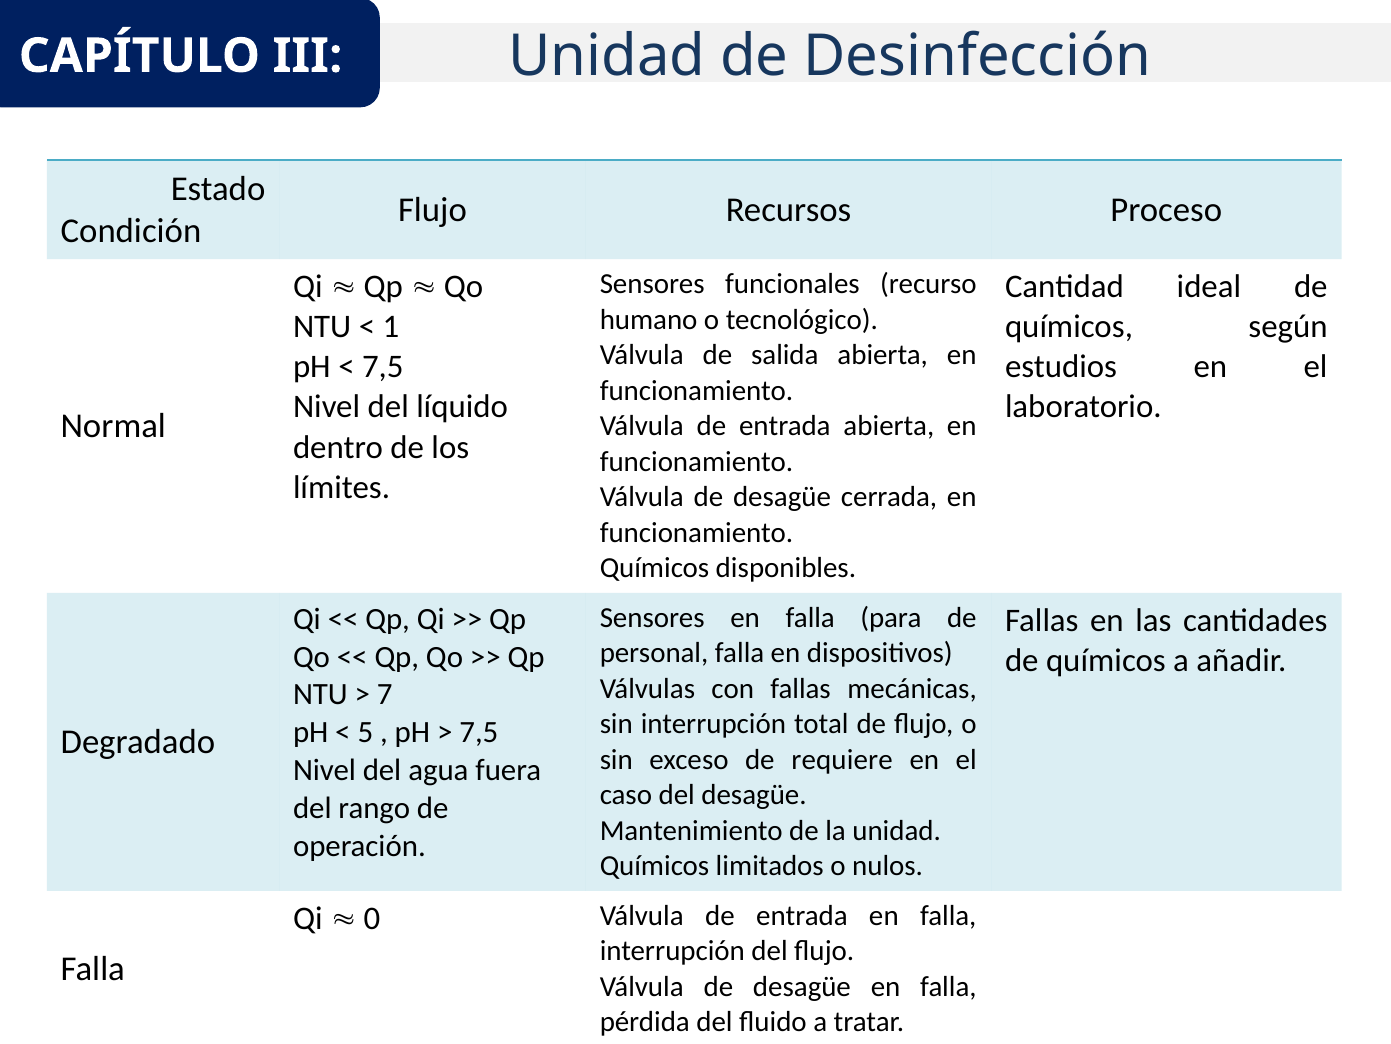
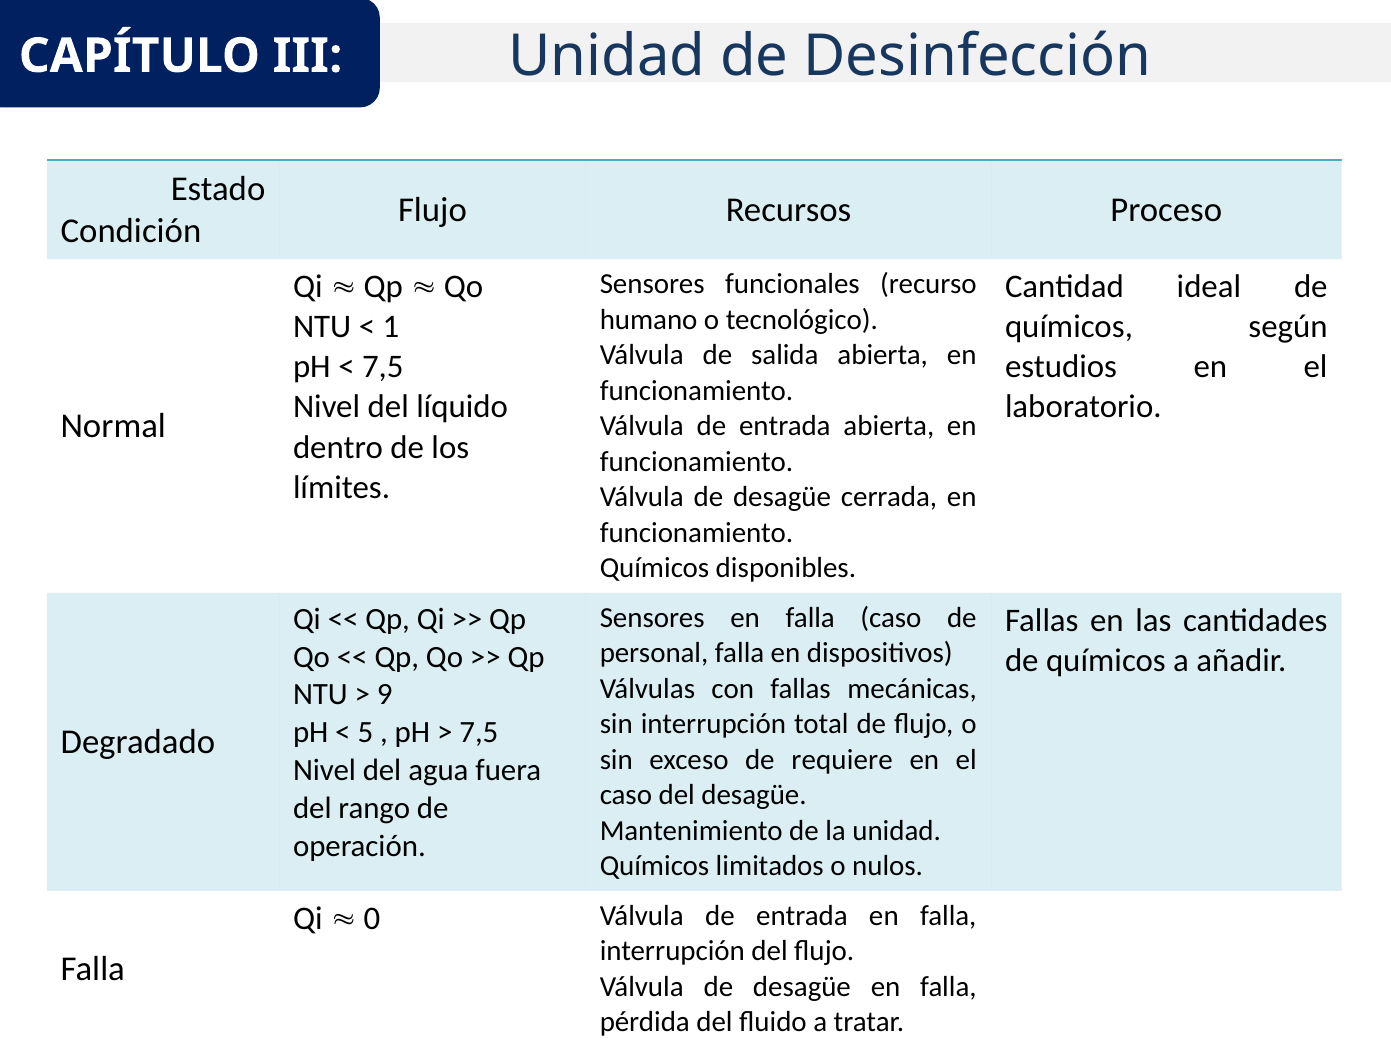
falla para: para -> caso
7: 7 -> 9
